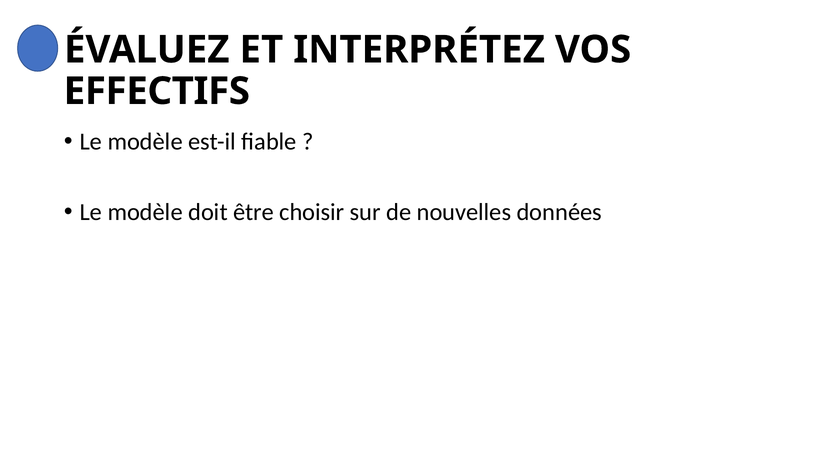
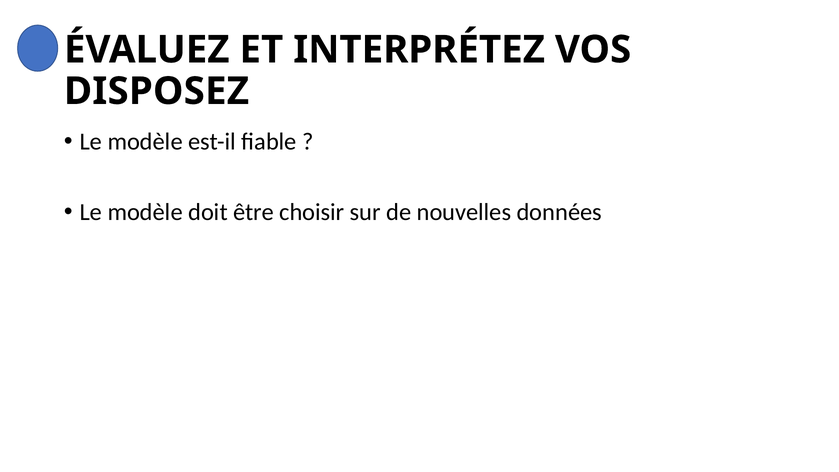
EFFECTIFS: EFFECTIFS -> DISPOSEZ
